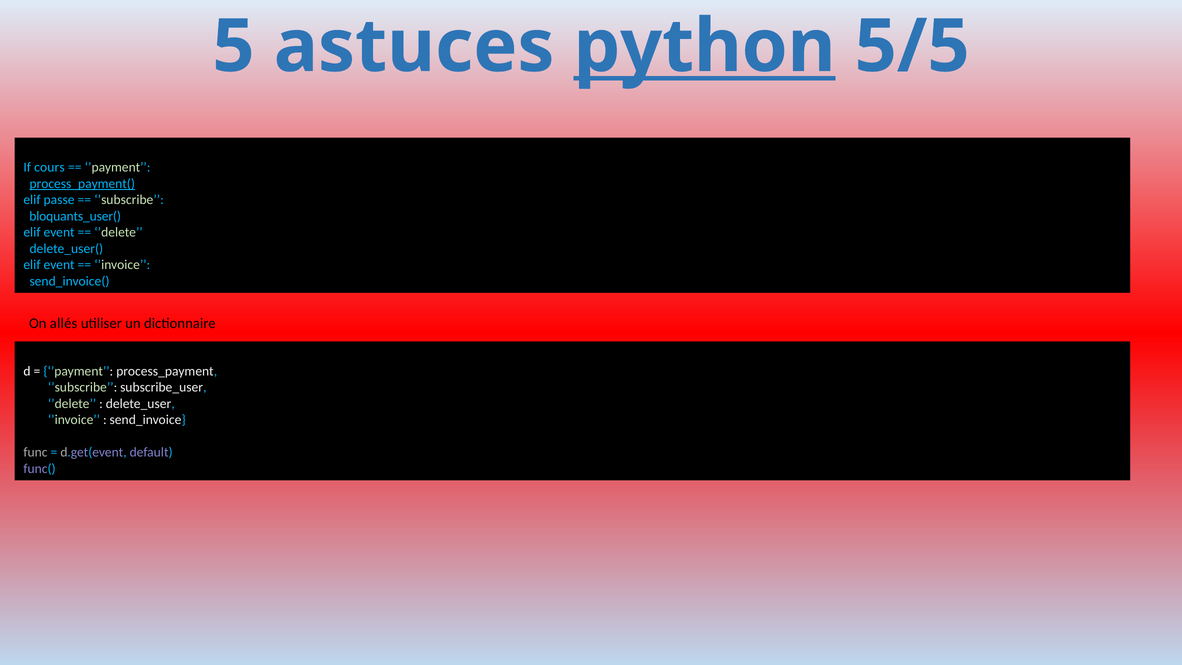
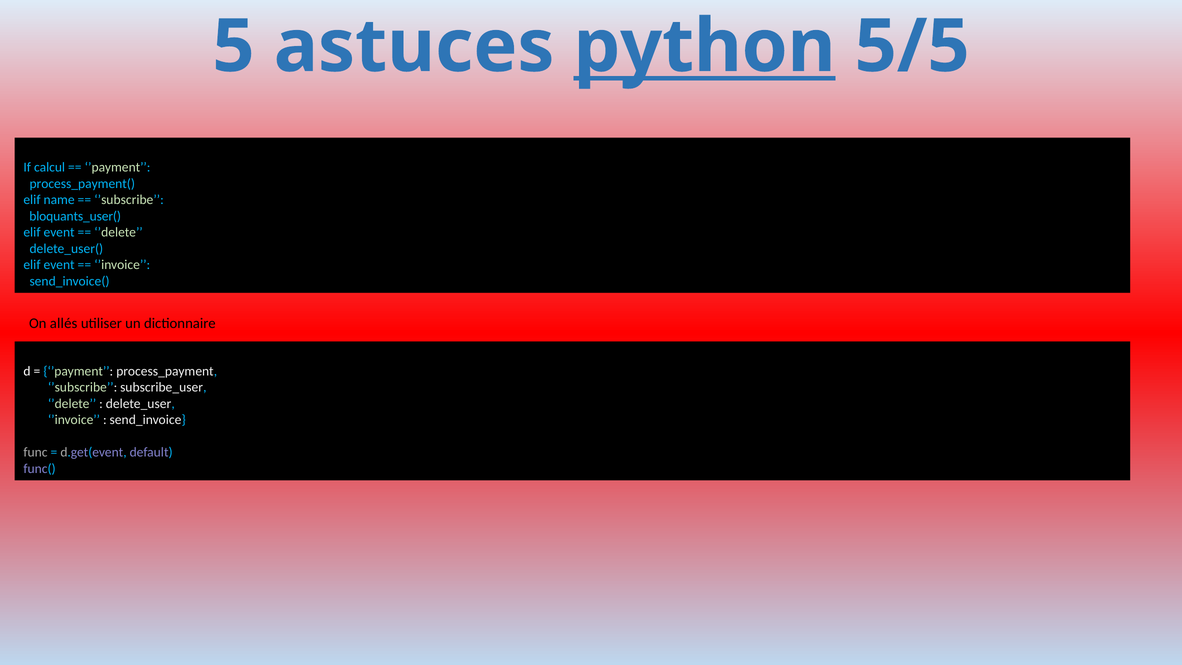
cours: cours -> calcul
process_payment( underline: present -> none
passe: passe -> name
